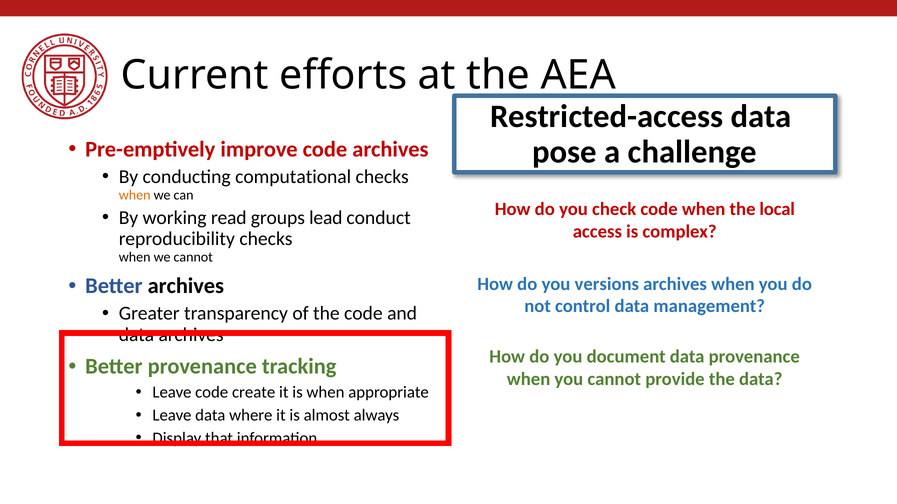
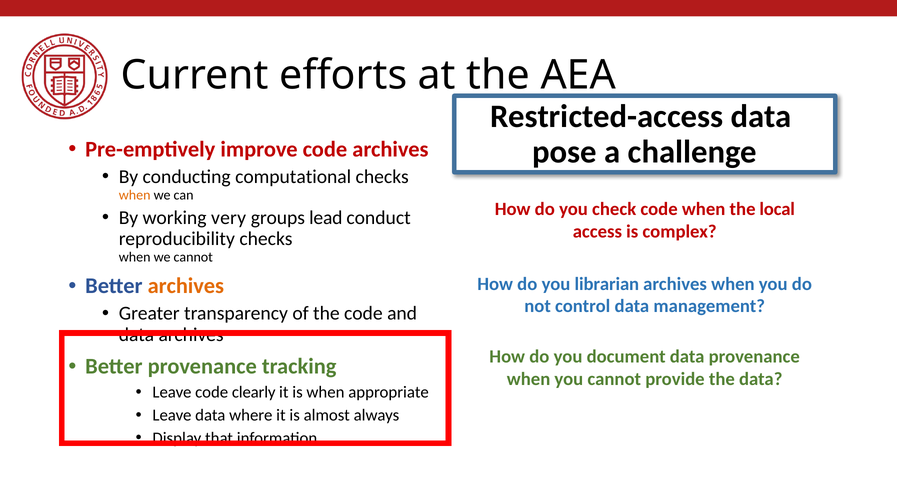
read: read -> very
archives at (186, 286) colour: black -> orange
versions: versions -> librarian
create: create -> clearly
